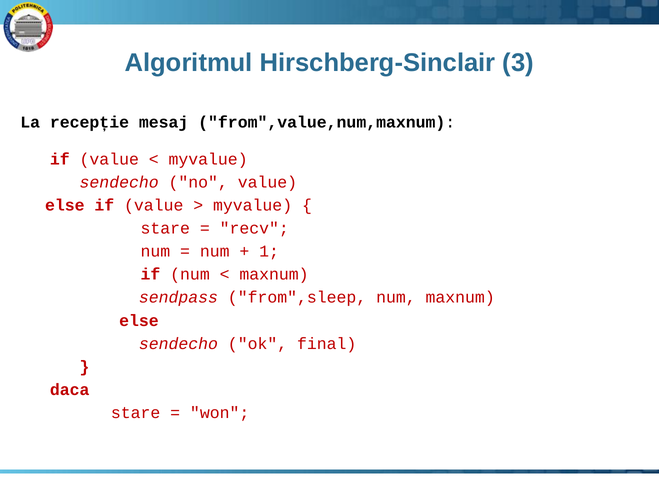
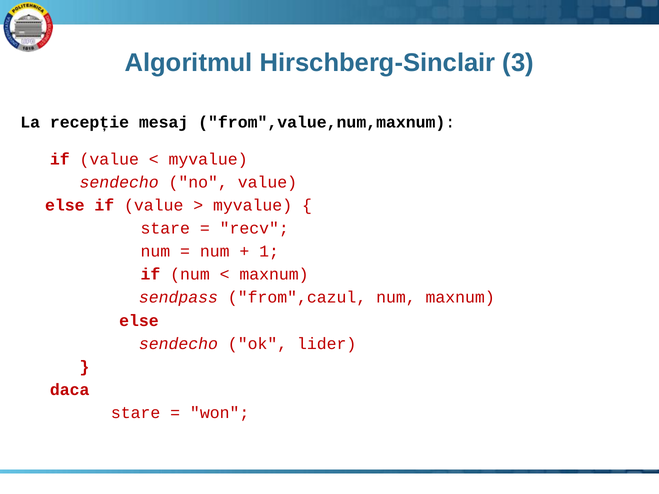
from",sleep: from",sleep -> from",cazul
final: final -> lider
